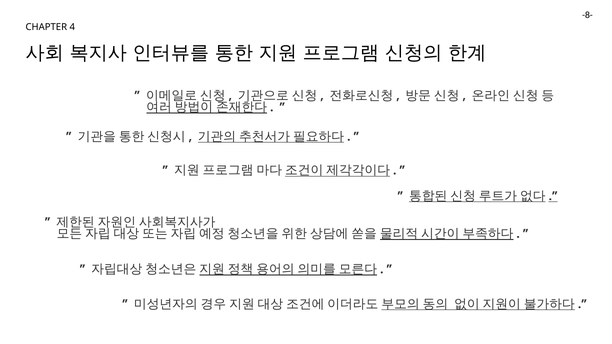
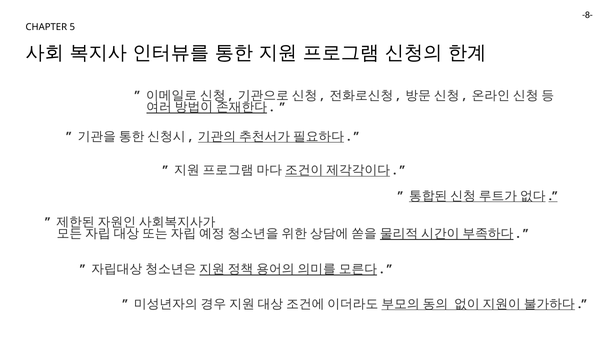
4: 4 -> 5
